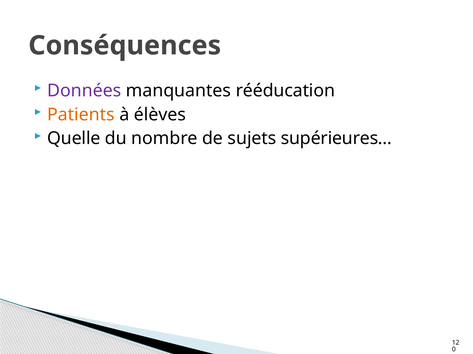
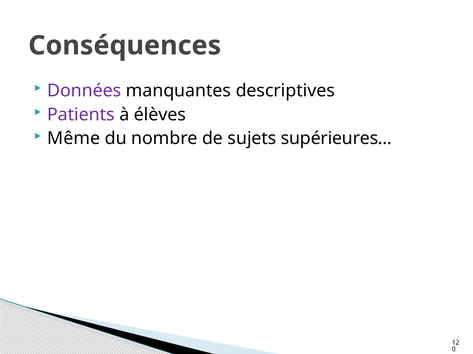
rééducation: rééducation -> descriptives
Patients colour: orange -> purple
Quelle: Quelle -> Même
